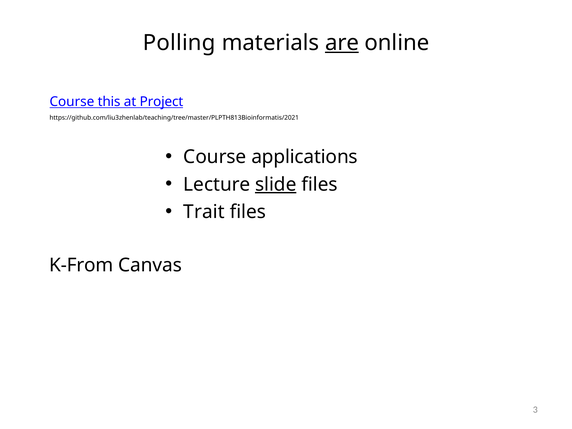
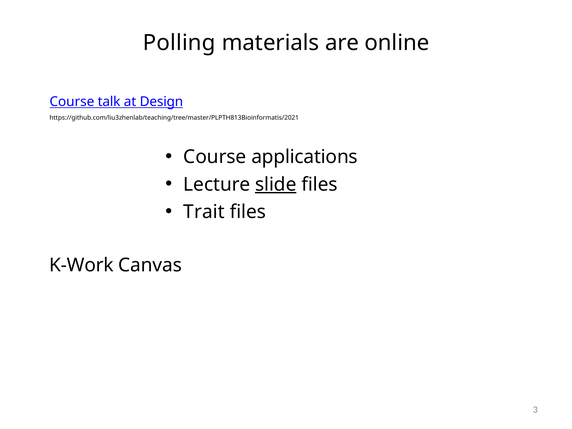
are underline: present -> none
this: this -> talk
Project: Project -> Design
K-From: K-From -> K-Work
